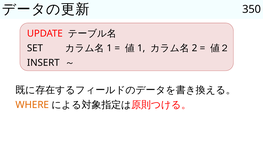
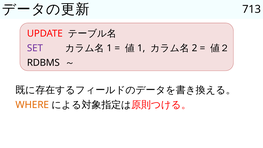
350: 350 -> 713
SET colour: black -> purple
INSERT: INSERT -> RDBMS
